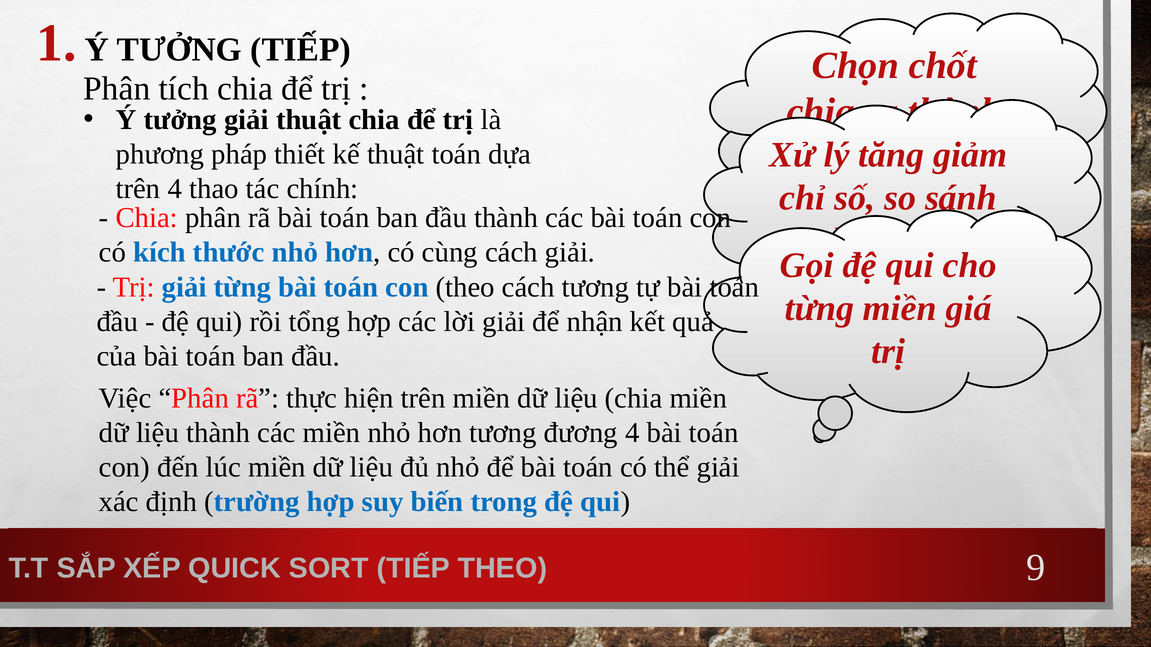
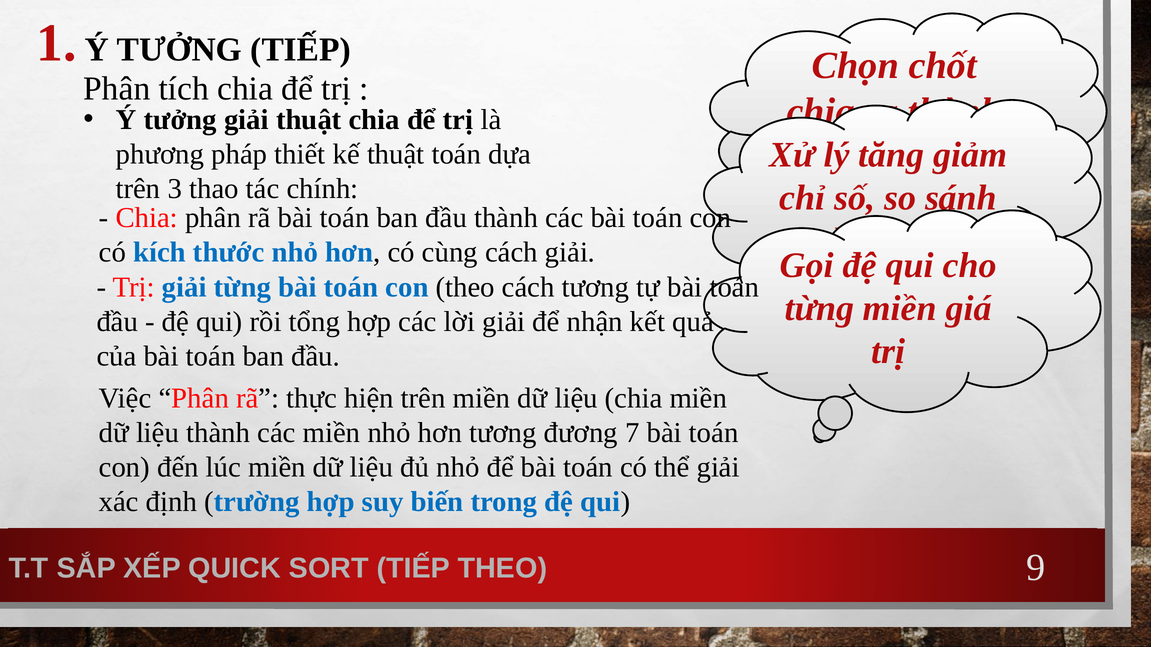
trên 4: 4 -> 3
đương 4: 4 -> 7
